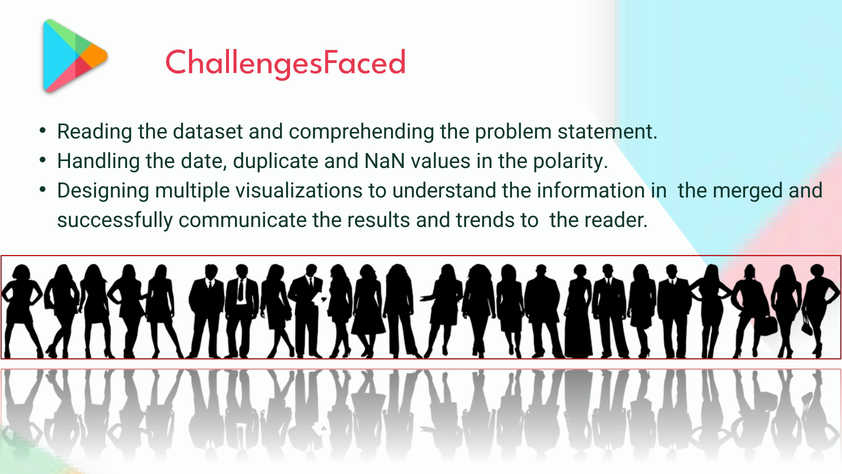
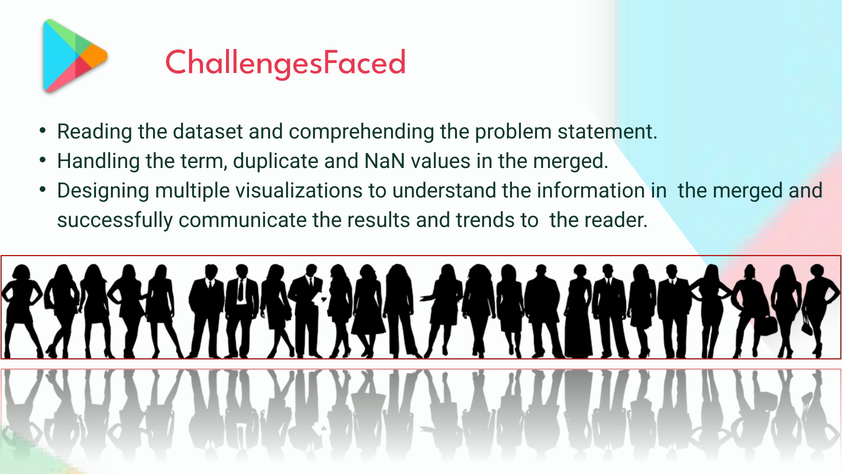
date: date -> term
values in the polarity: polarity -> merged
